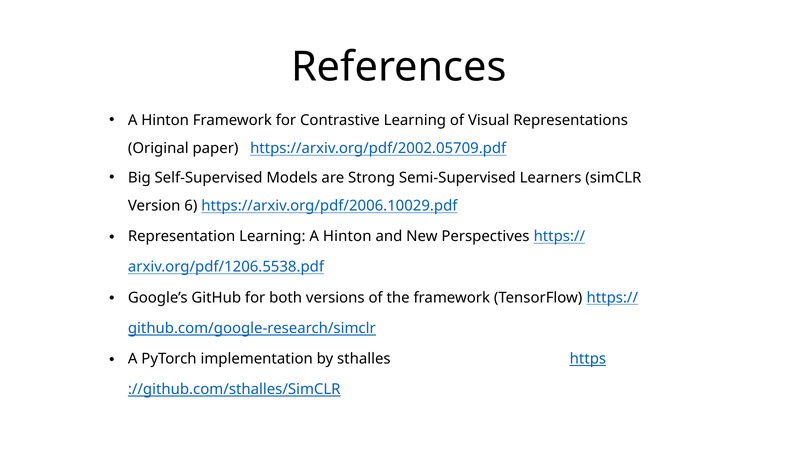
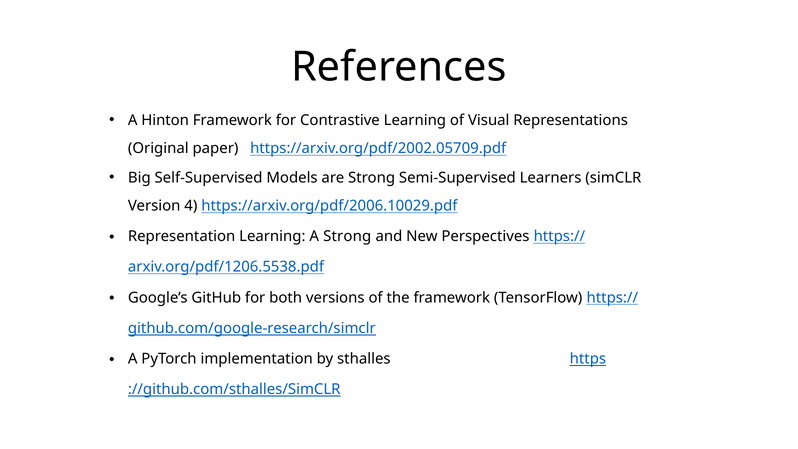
6: 6 -> 4
Learning A Hinton: Hinton -> Strong
